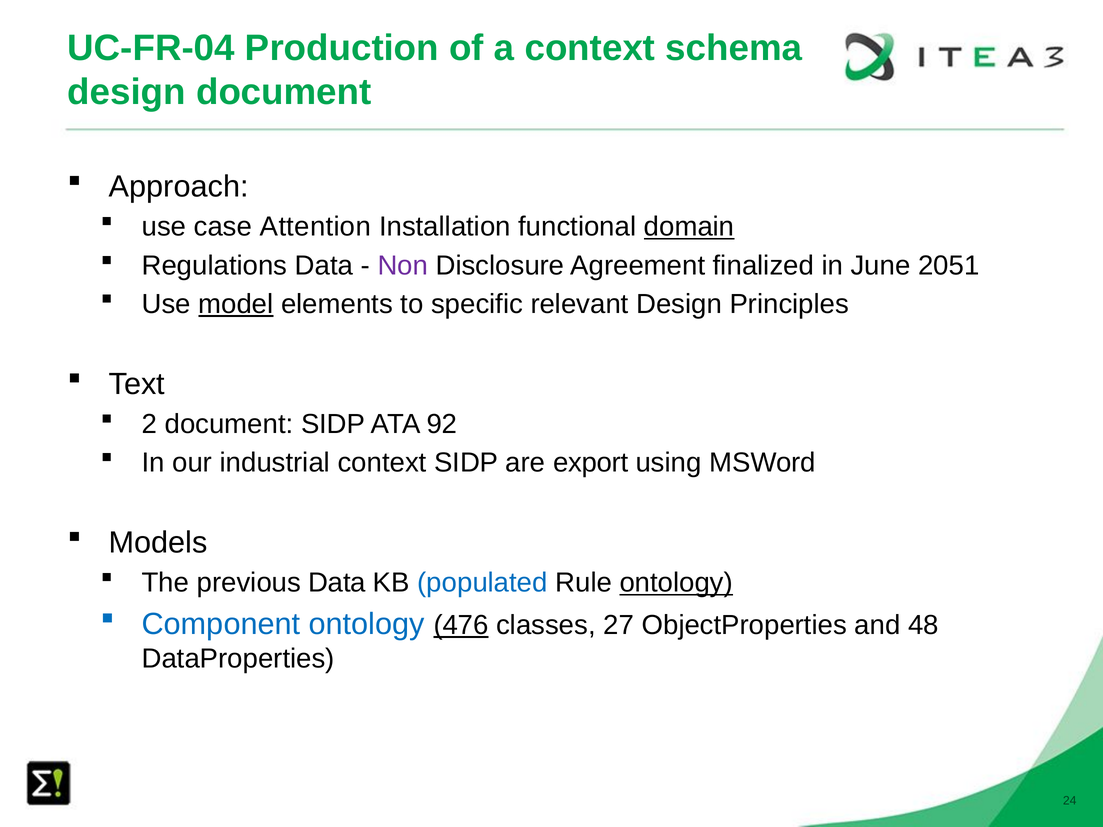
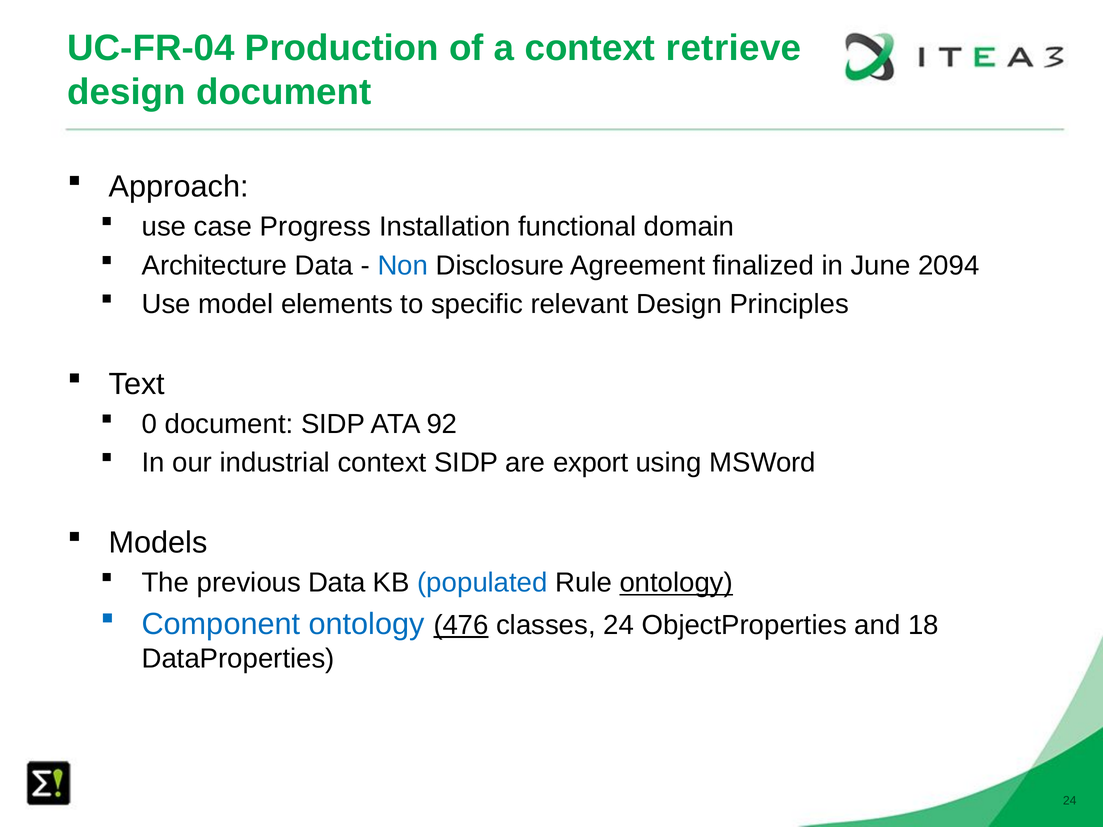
schema: schema -> retrieve
Attention: Attention -> Progress
domain underline: present -> none
Regulations: Regulations -> Architecture
Non colour: purple -> blue
2051: 2051 -> 2094
model underline: present -> none
2: 2 -> 0
classes 27: 27 -> 24
48: 48 -> 18
